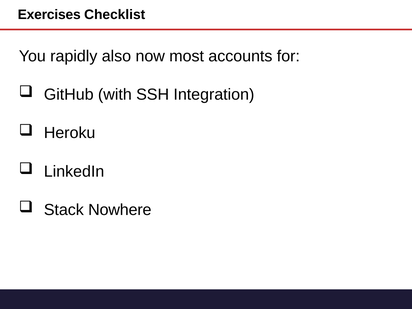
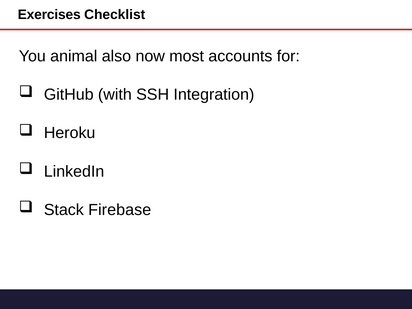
rapidly: rapidly -> animal
Nowhere: Nowhere -> Firebase
